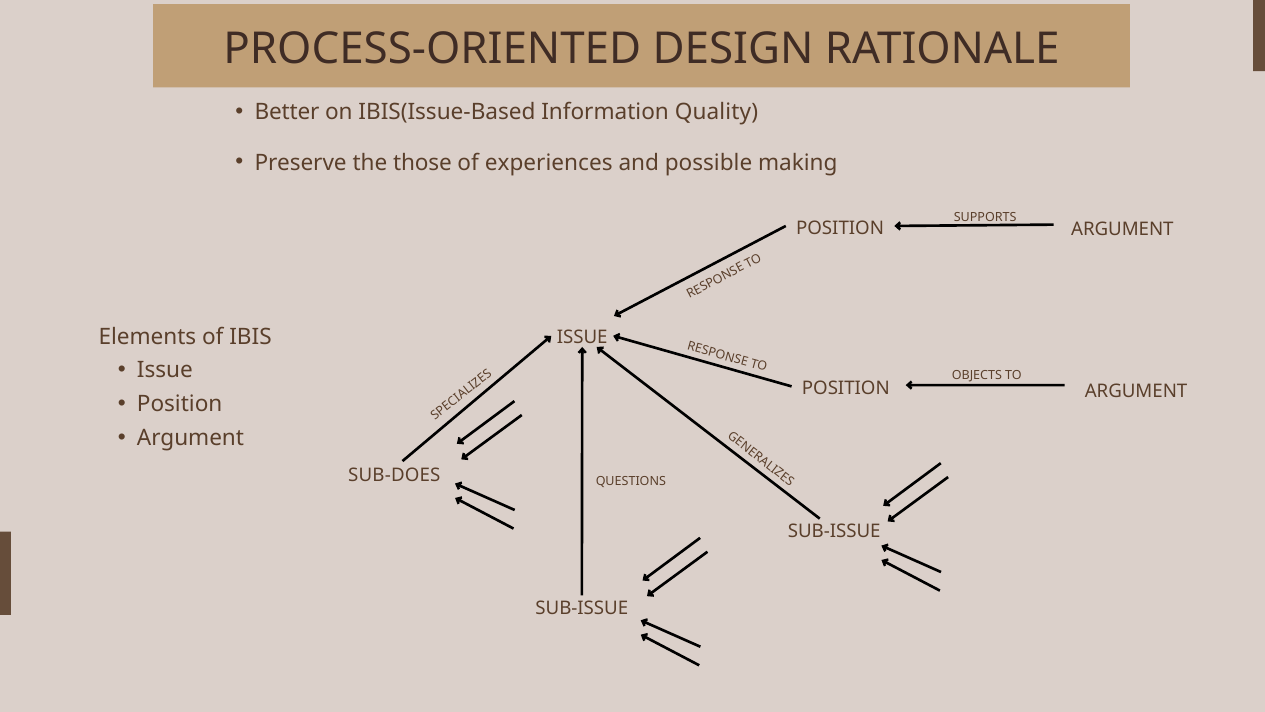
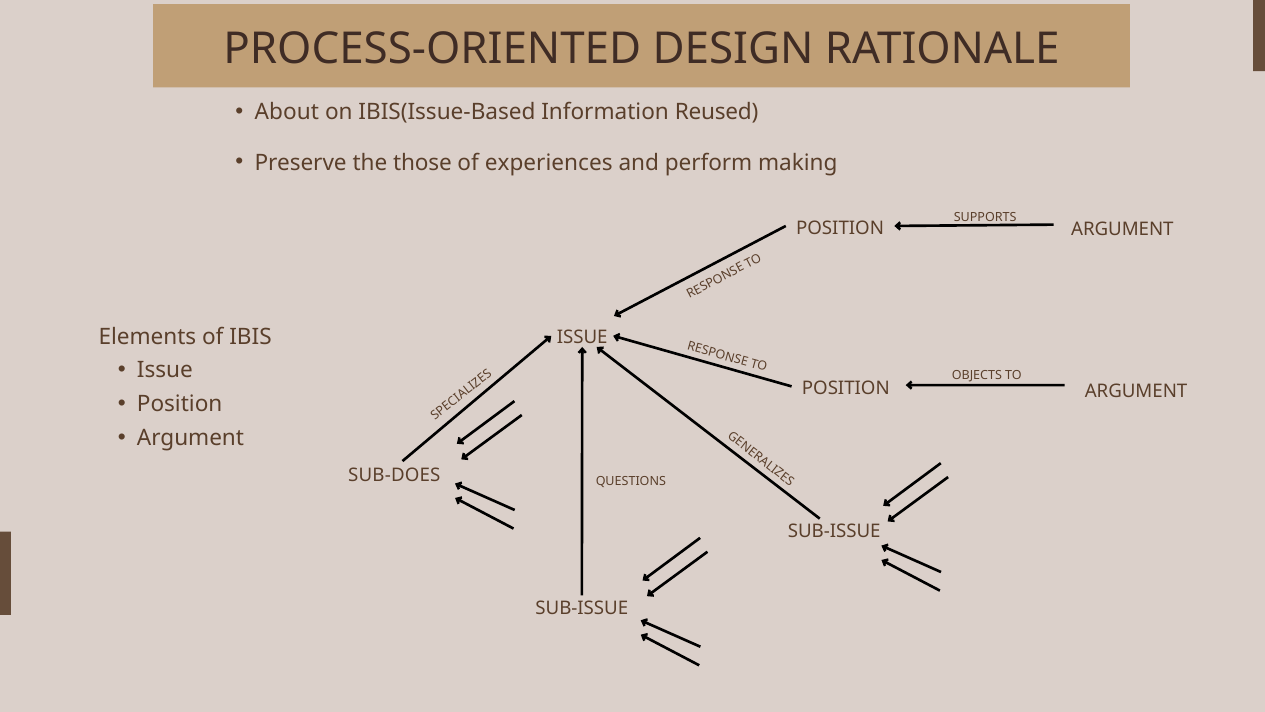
Better: Better -> About
Quality: Quality -> Reused
possible: possible -> perform
